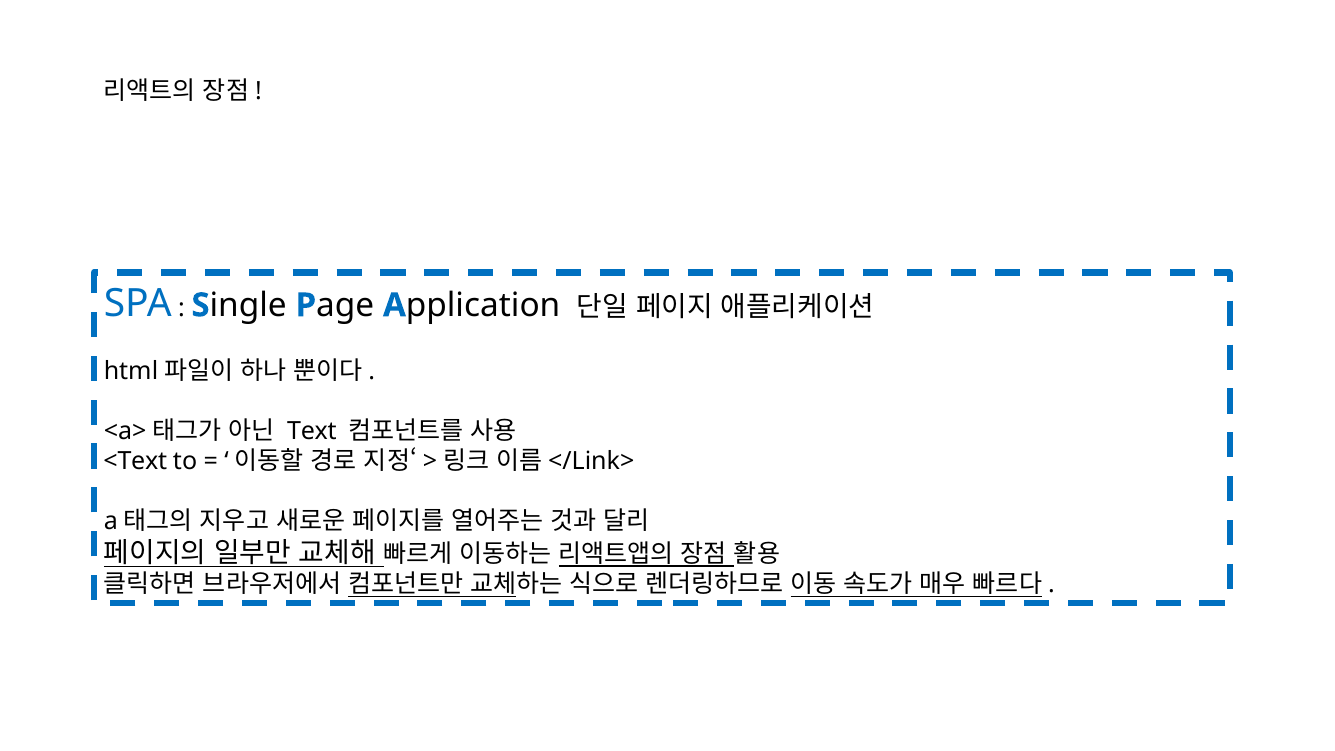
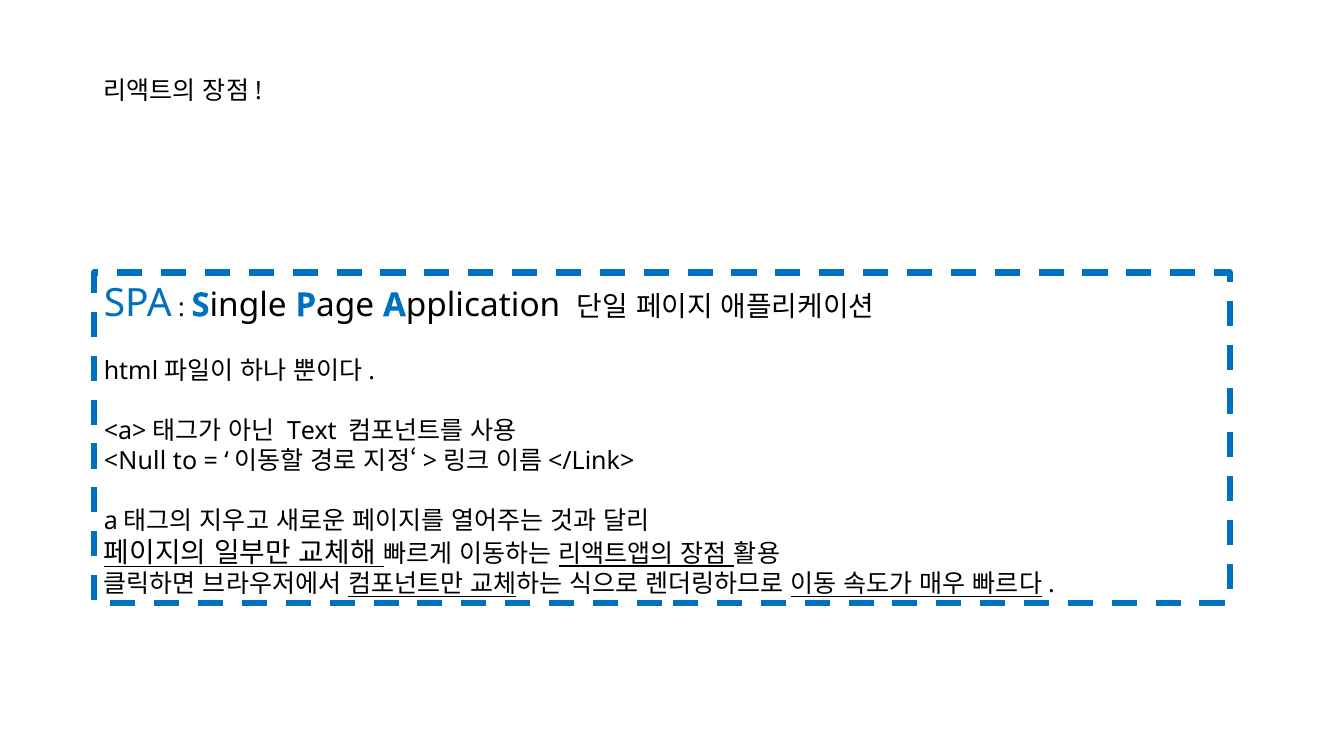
<Text: <Text -> <Null
